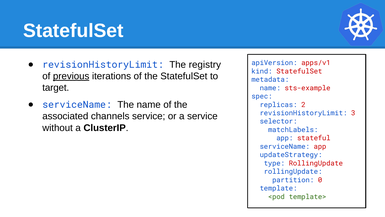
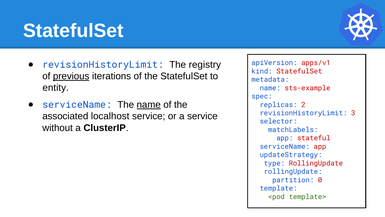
target: target -> entity
name at (149, 105) underline: none -> present
channels: channels -> localhost
